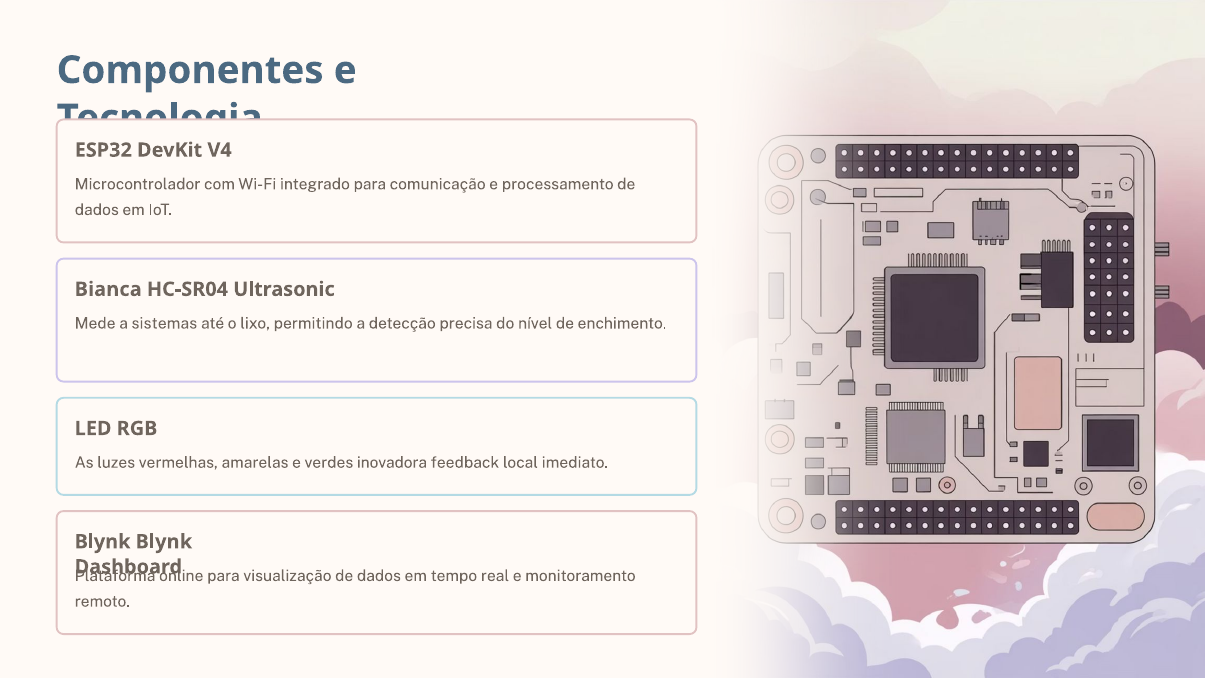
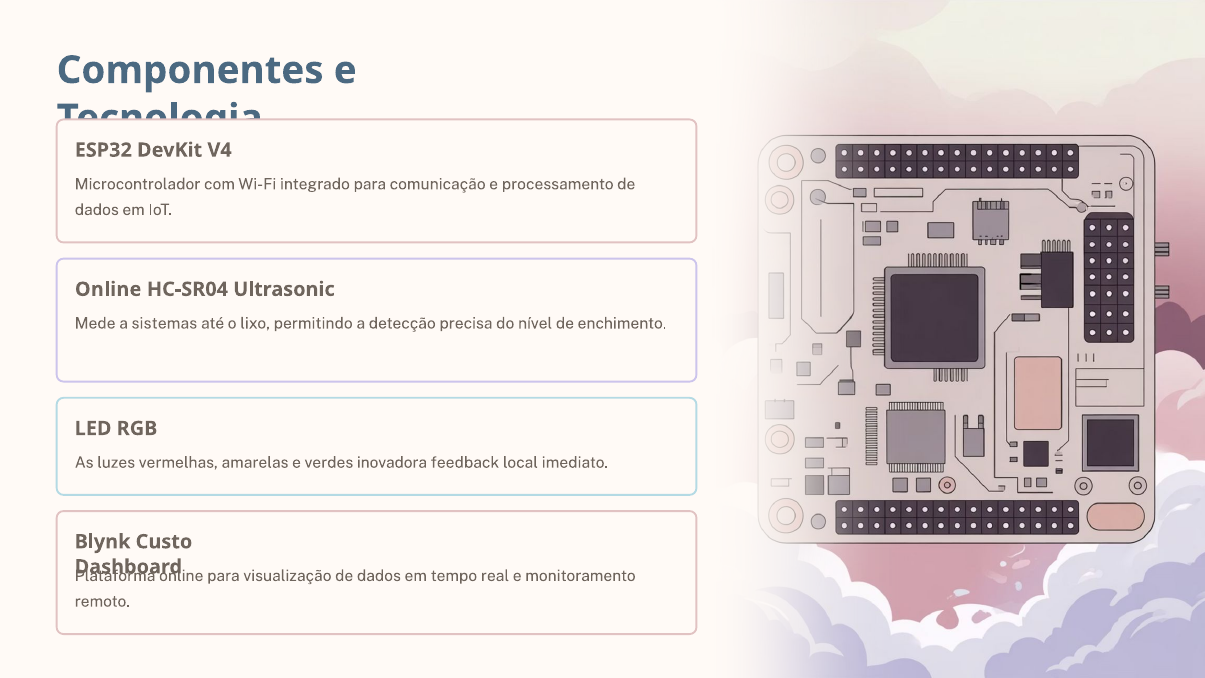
Bianca at (108, 289): Bianca -> Online
Blynk Blynk: Blynk -> Custo
